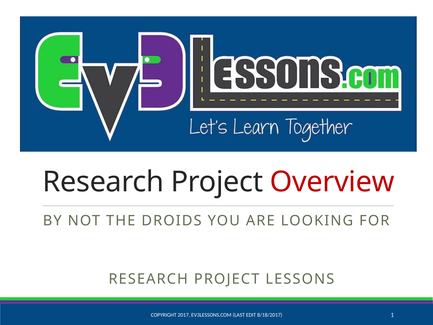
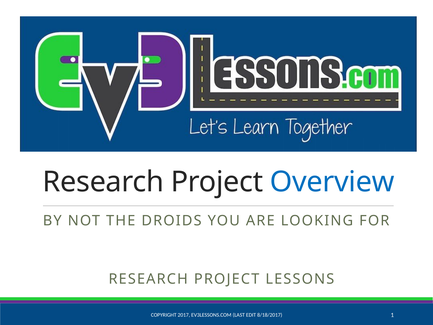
Overview colour: red -> blue
